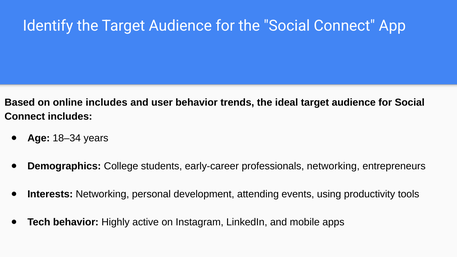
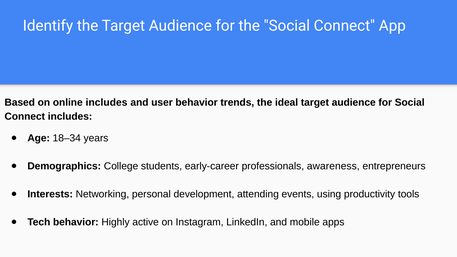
professionals networking: networking -> awareness
